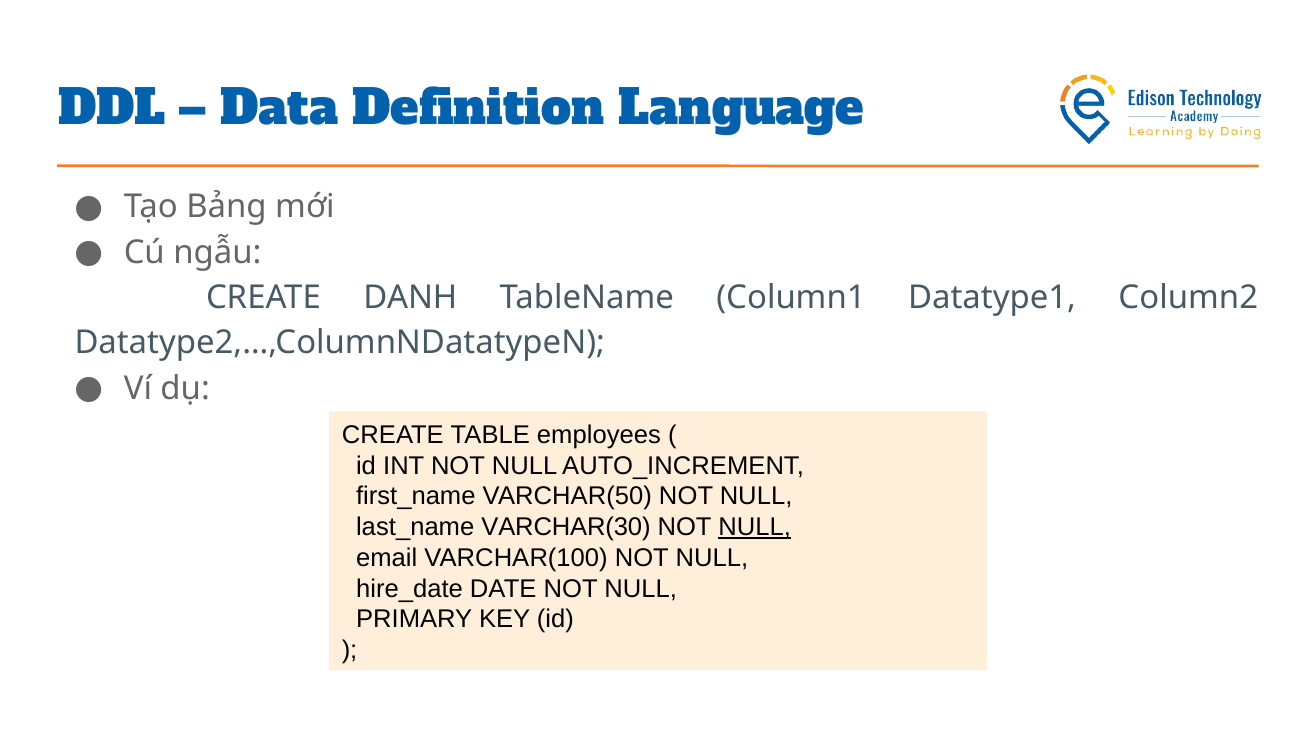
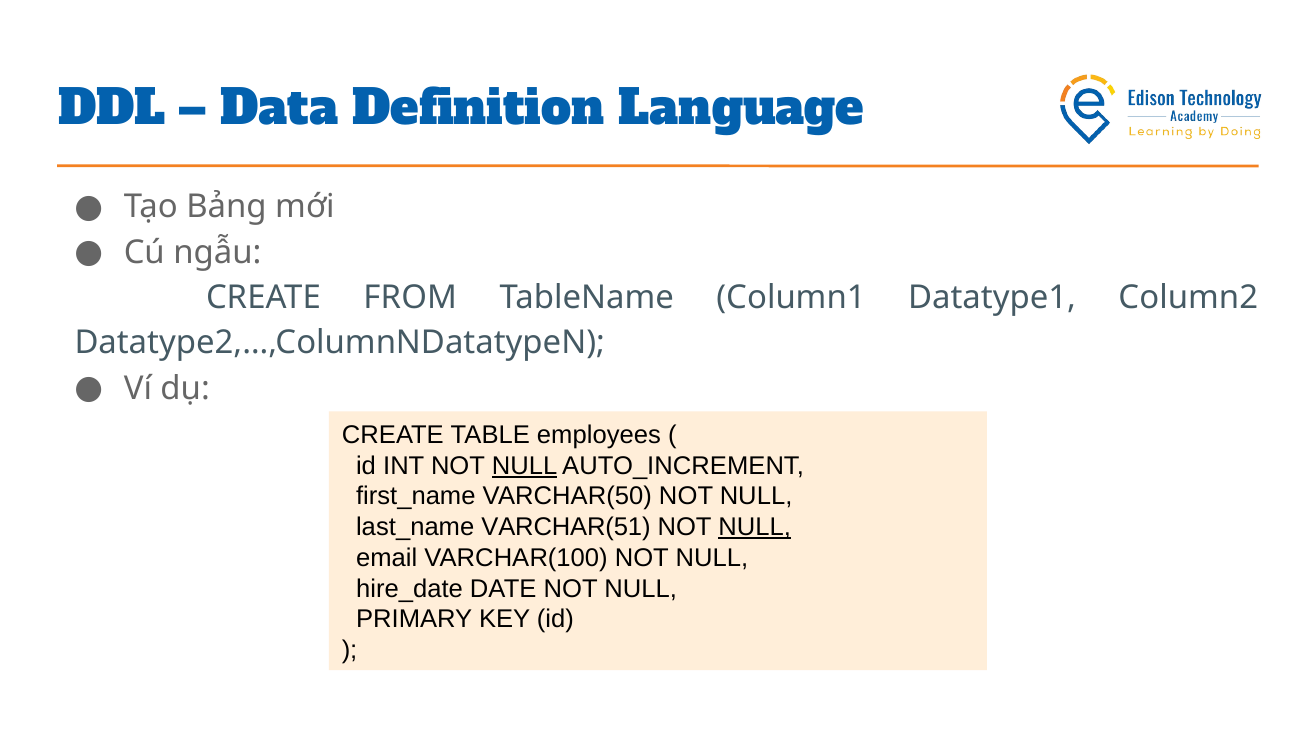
DANH: DANH -> FROM
NULL at (525, 466) underline: none -> present
VARCHAR(30: VARCHAR(30 -> VARCHAR(51
